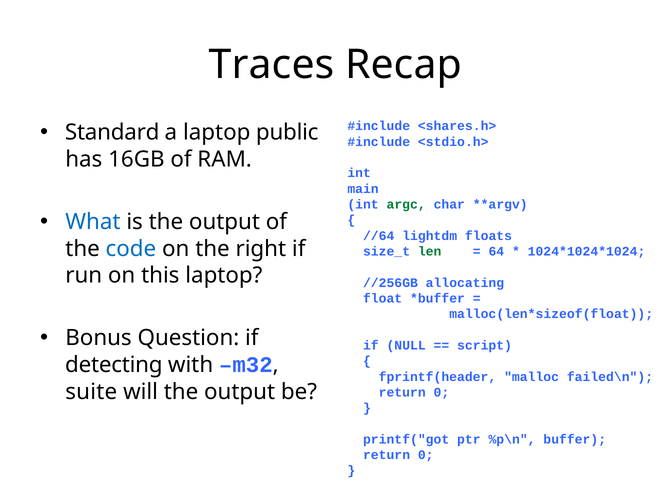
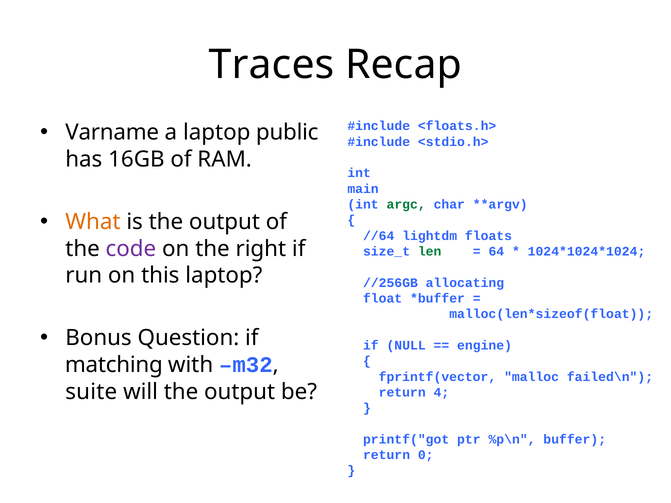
Standard: Standard -> Varname
<shares.h>: <shares.h> -> <floats.h>
What colour: blue -> orange
code colour: blue -> purple
script: script -> engine
detecting: detecting -> matching
fprintf(header: fprintf(header -> fprintf(vector
0 at (441, 393): 0 -> 4
